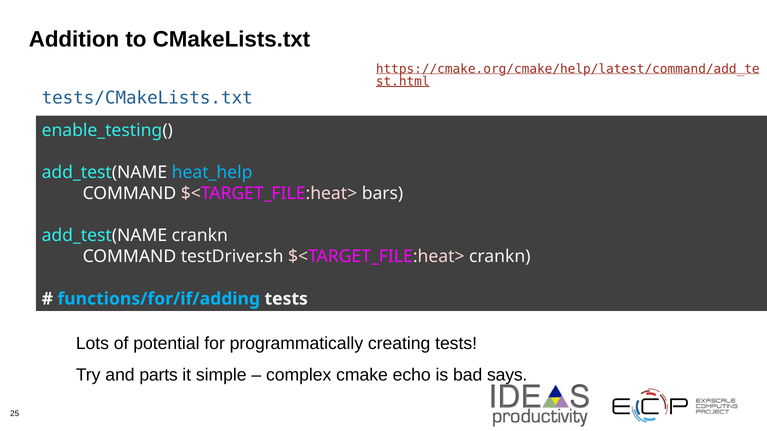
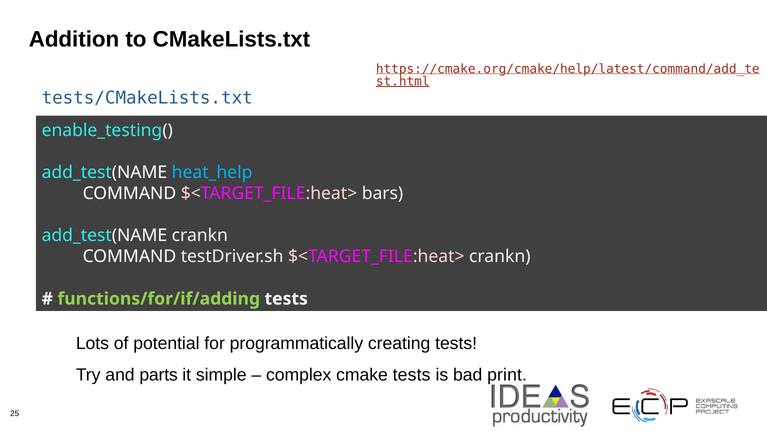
functions/for/if/adding colour: light blue -> light green
cmake echo: echo -> tests
says: says -> print
